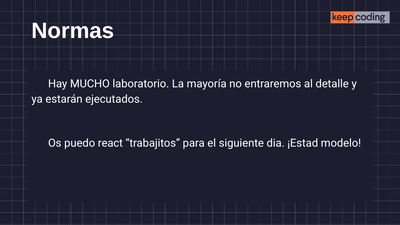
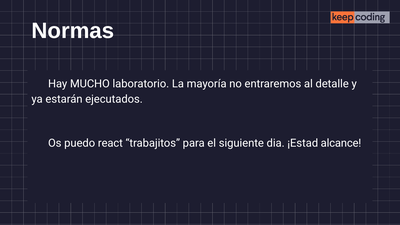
modelo: modelo -> alcance
